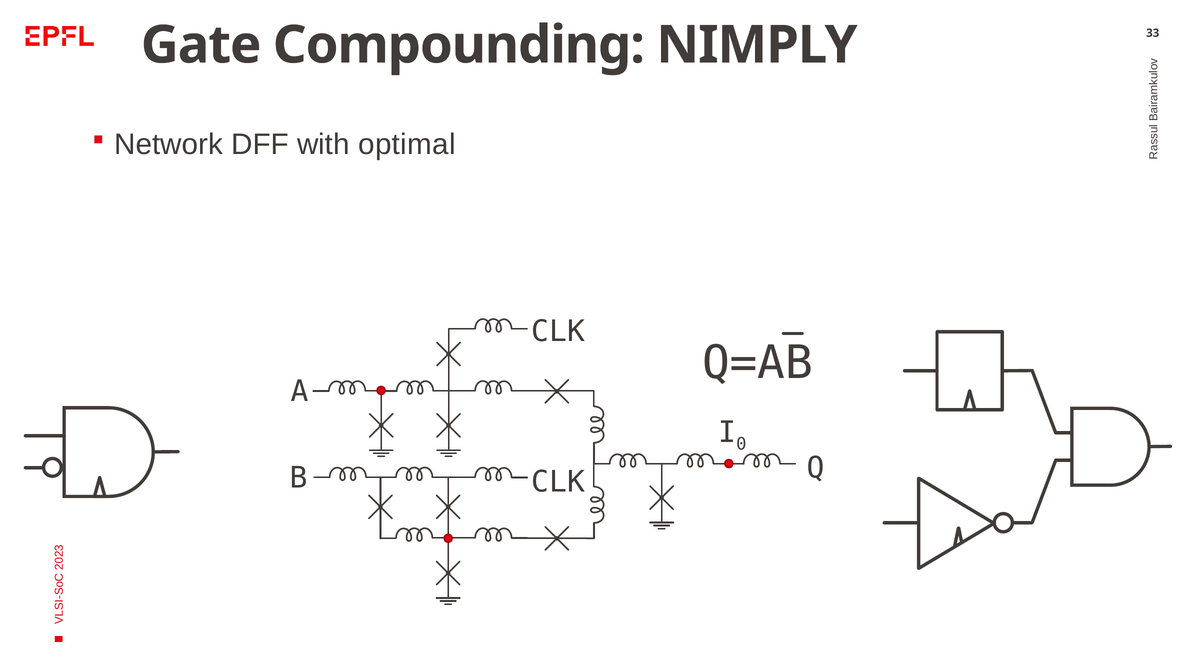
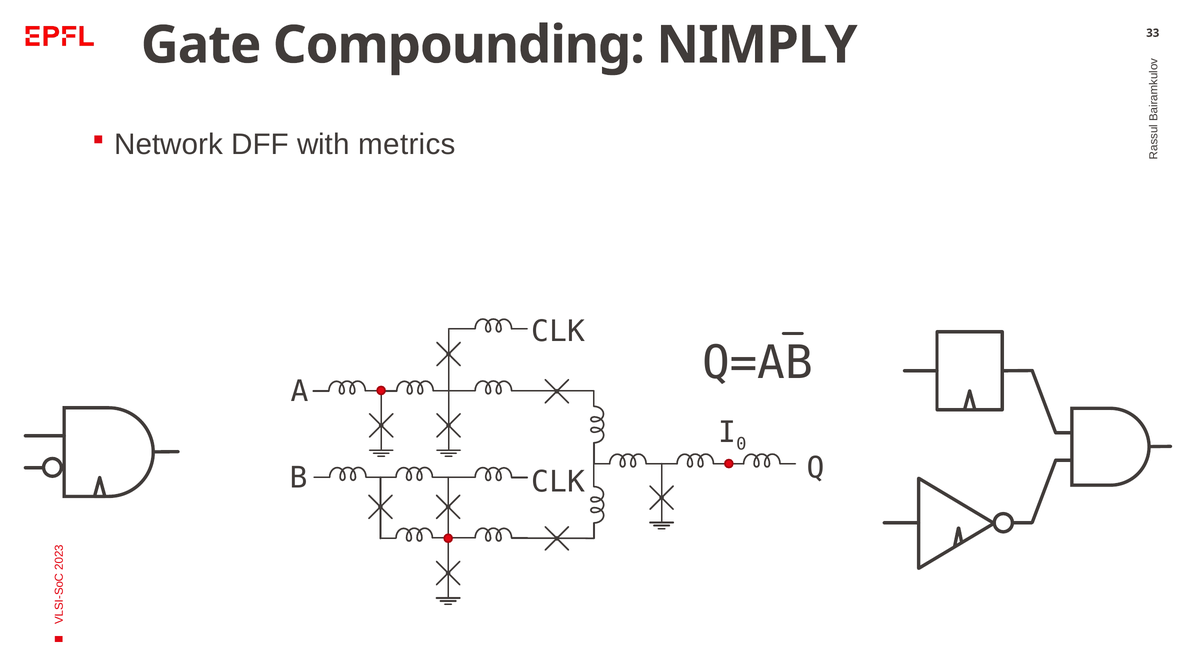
optimal: optimal -> metrics
